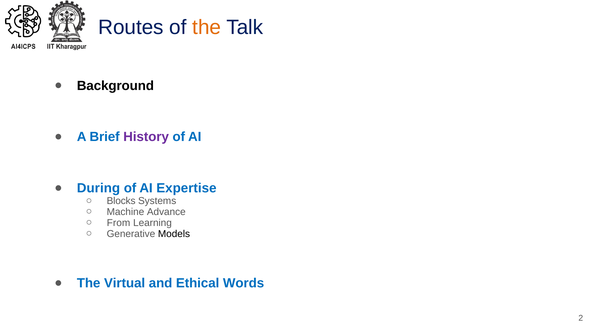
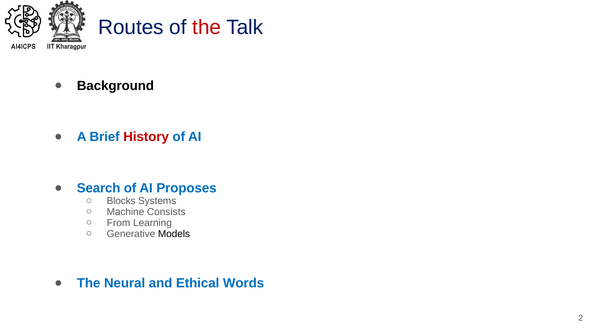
the at (207, 27) colour: orange -> red
History colour: purple -> red
During: During -> Search
Expertise: Expertise -> Proposes
Advance: Advance -> Consists
Virtual: Virtual -> Neural
